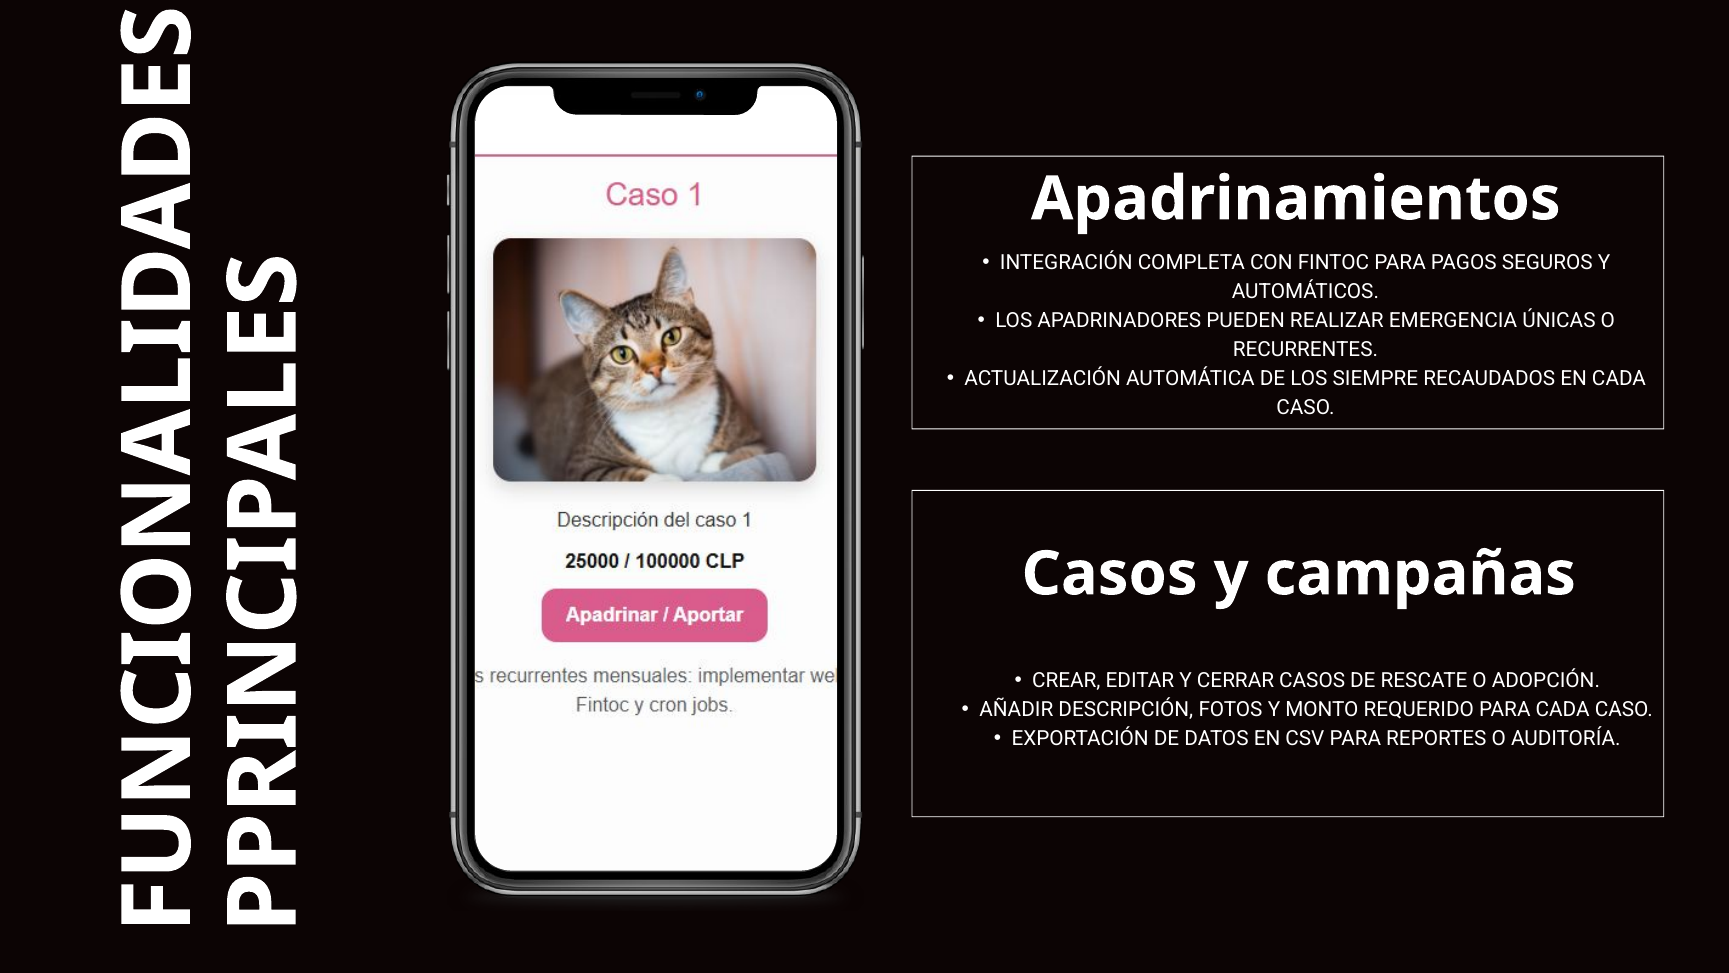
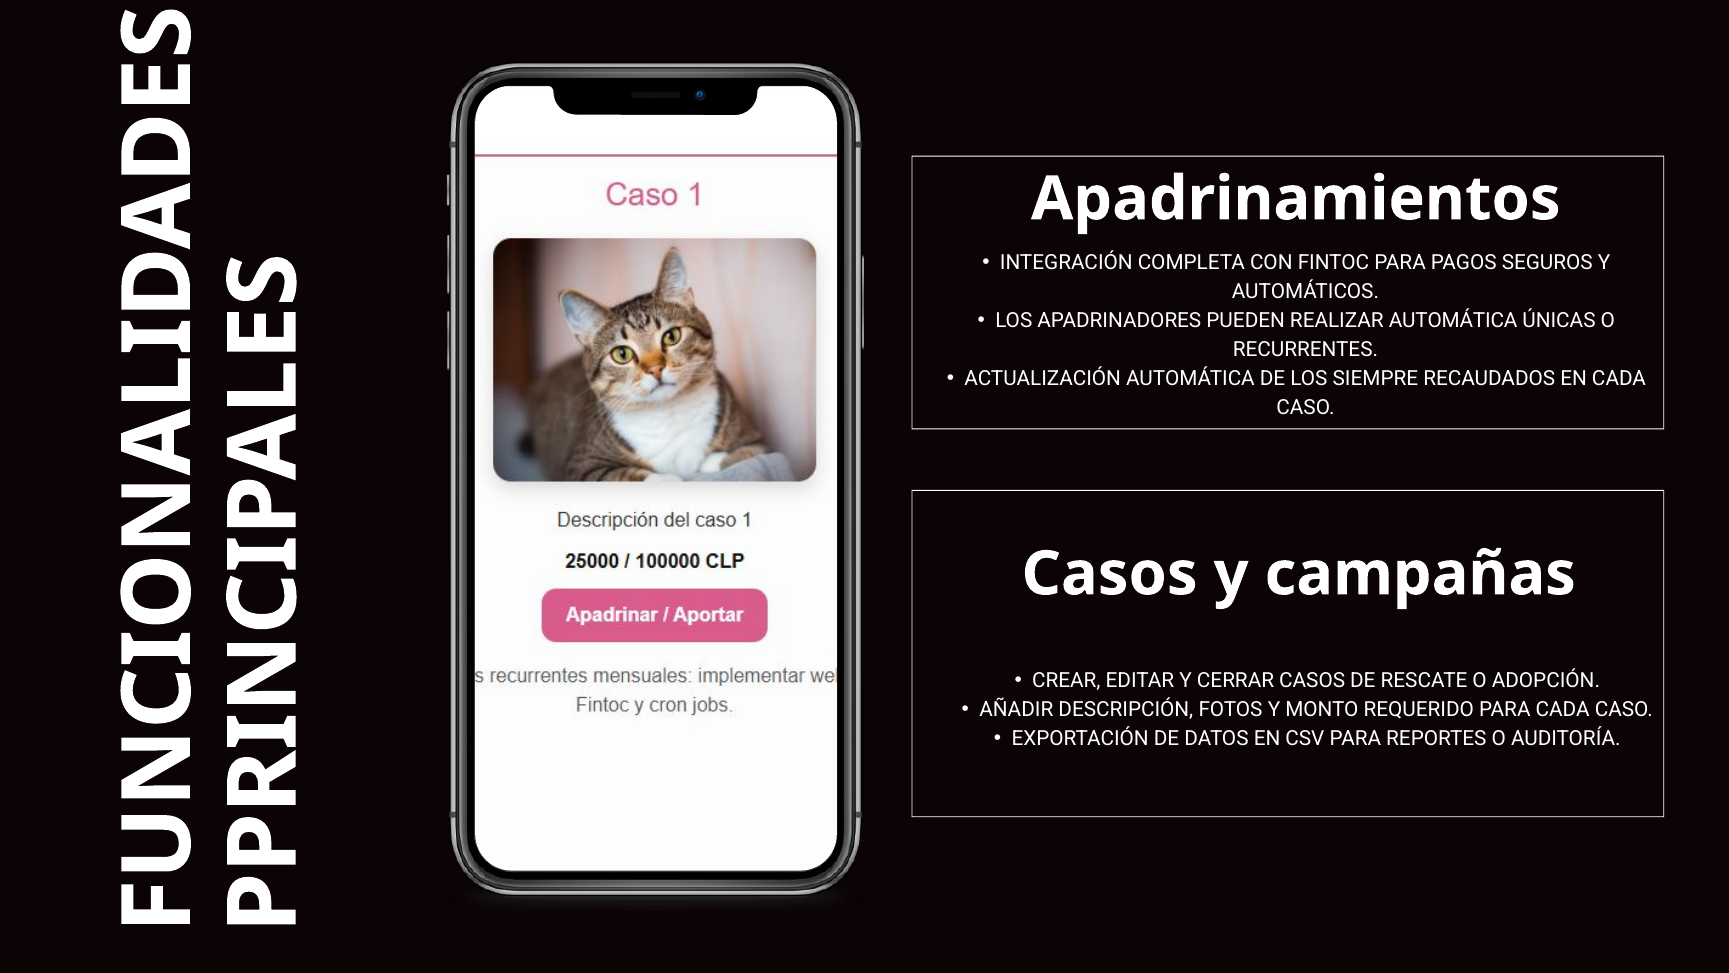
REALIZAR EMERGENCIA: EMERGENCIA -> AUTOMÁTICA
